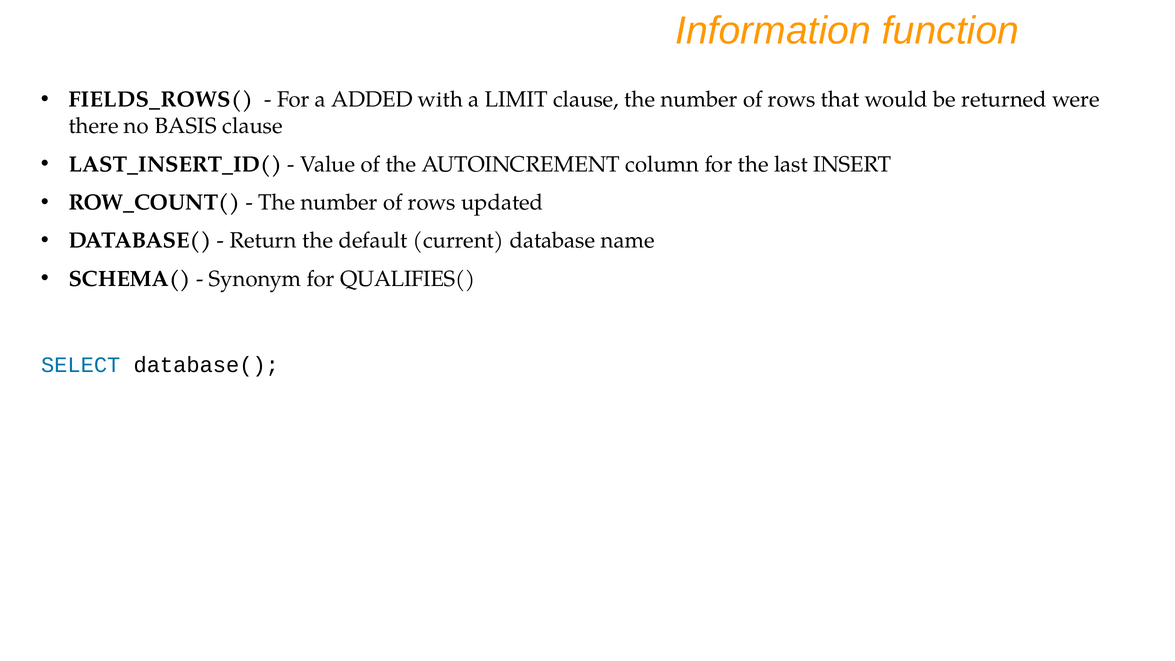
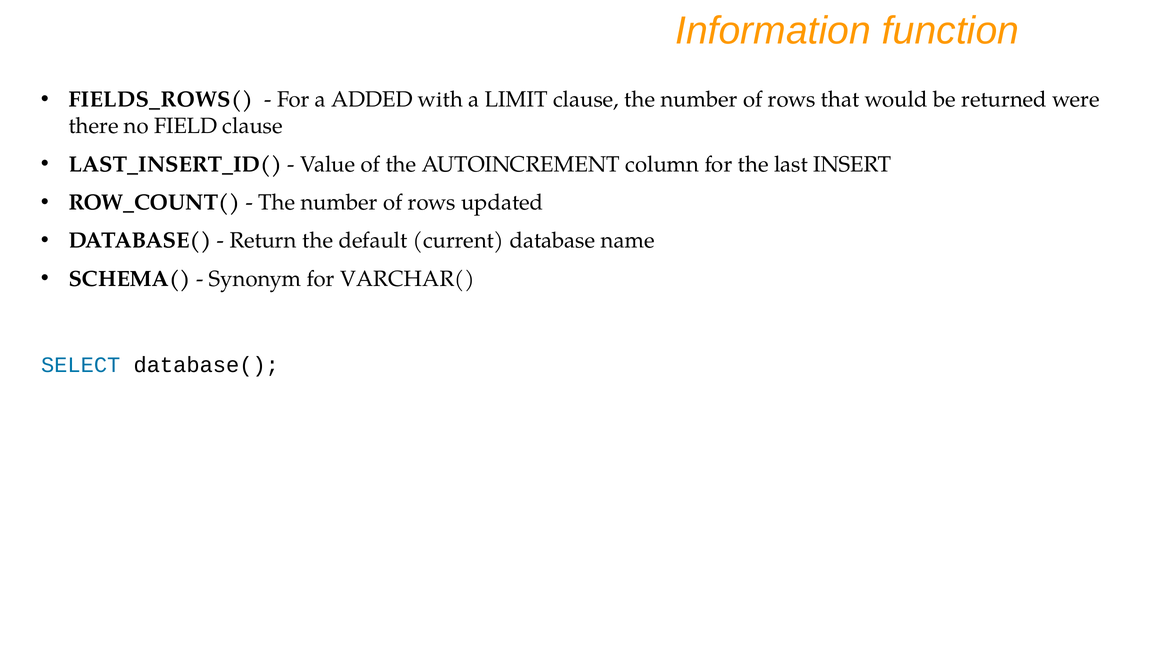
BASIS: BASIS -> FIELD
QUALIFIES(: QUALIFIES( -> VARCHAR(
